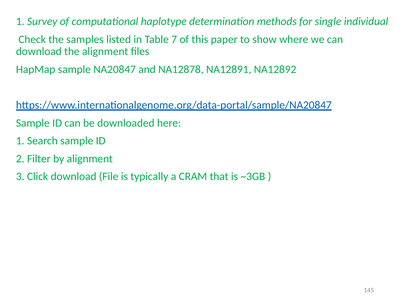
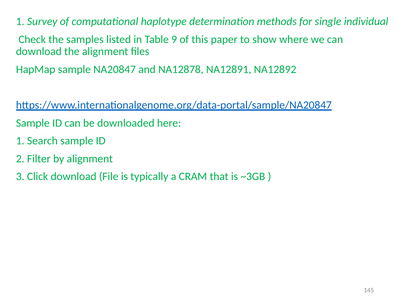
7: 7 -> 9
